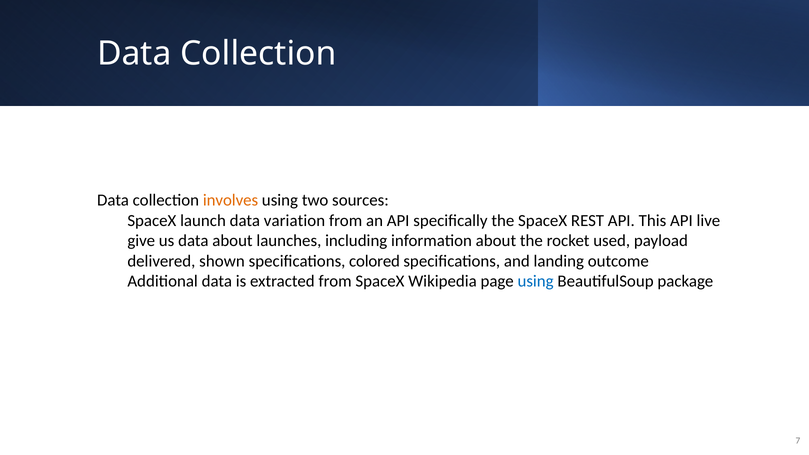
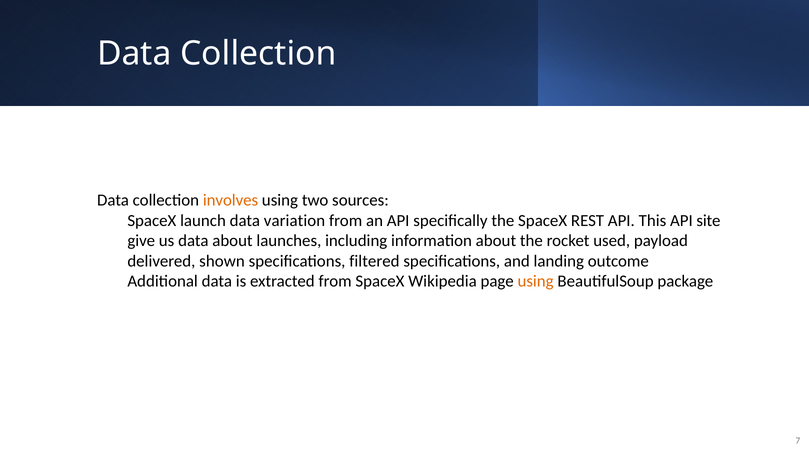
live: live -> site
colored: colored -> filtered
using at (536, 281) colour: blue -> orange
